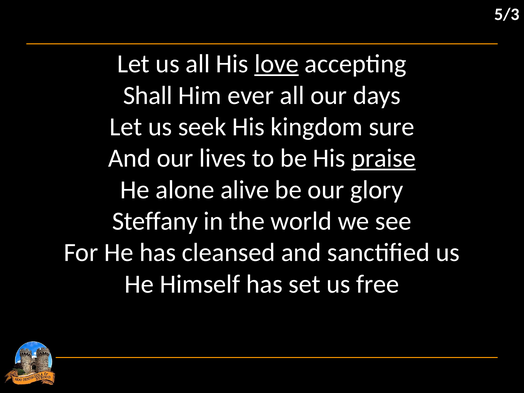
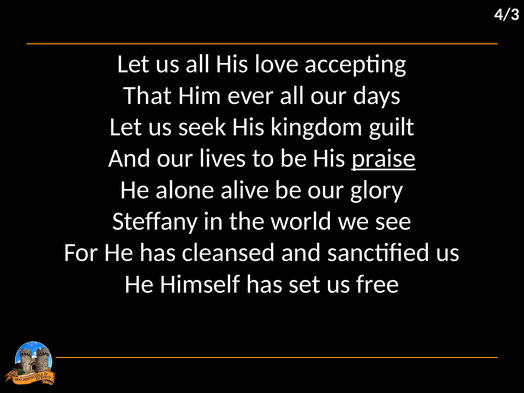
5/3: 5/3 -> 4/3
love underline: present -> none
Shall: Shall -> That
sure: sure -> guilt
